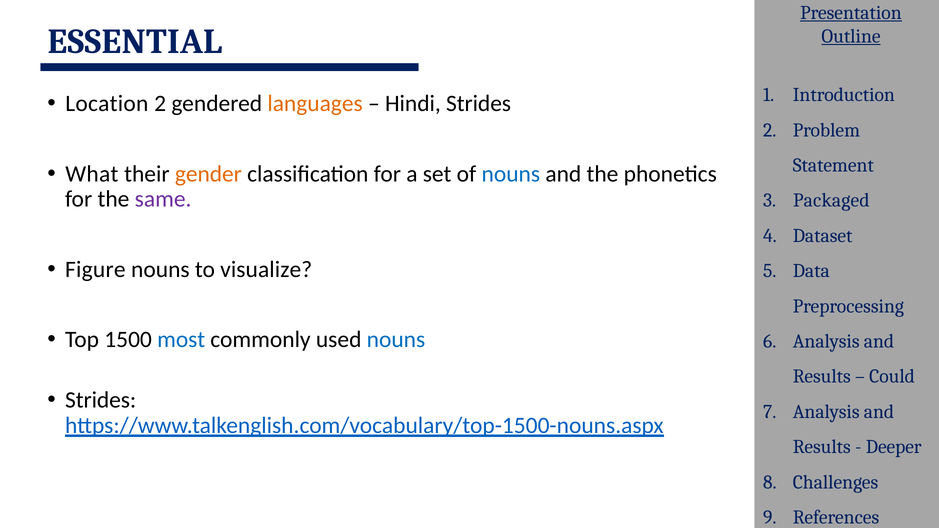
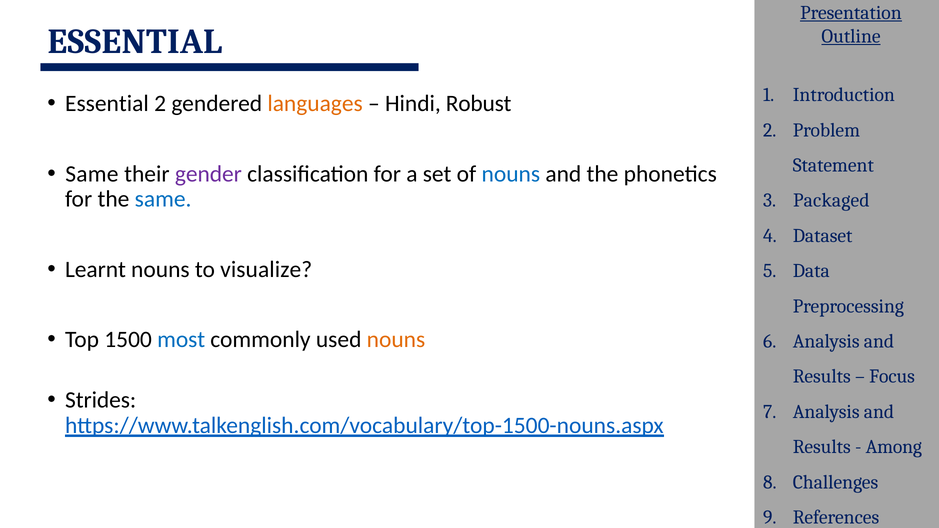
Location at (107, 104): Location -> Essential
Hindi Strides: Strides -> Robust
What at (92, 174): What -> Same
gender colour: orange -> purple
same at (163, 199) colour: purple -> blue
Figure: Figure -> Learnt
nouns at (396, 340) colour: blue -> orange
Could: Could -> Focus
Deeper: Deeper -> Among
